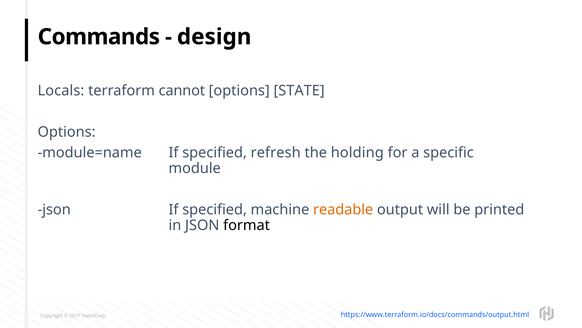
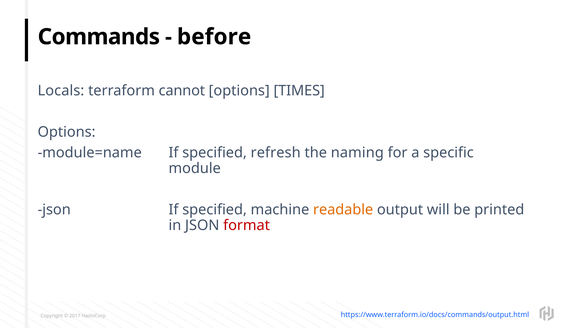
design: design -> before
STATE: STATE -> TIMES
holding: holding -> naming
format colour: black -> red
